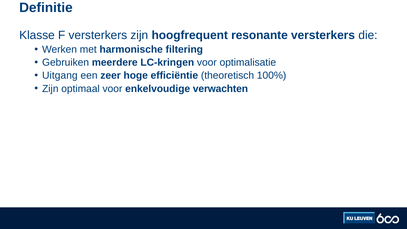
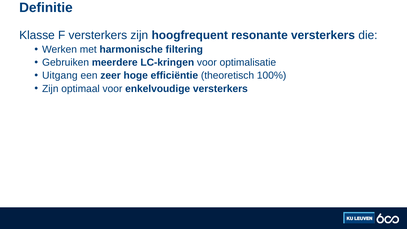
enkelvoudige verwachten: verwachten -> versterkers
